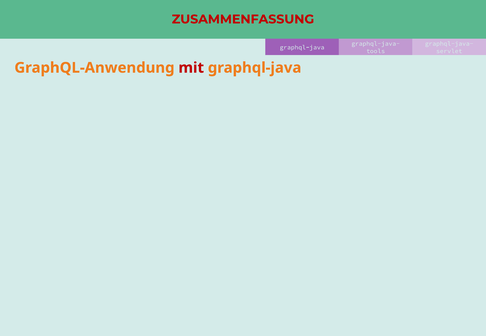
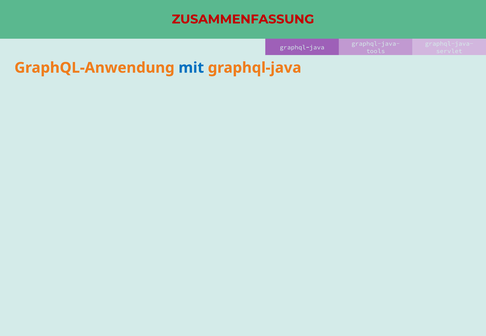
mit colour: red -> blue
